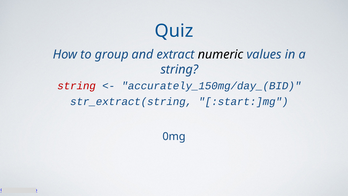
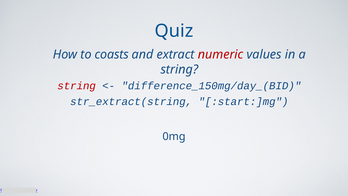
group: group -> coasts
numeric colour: black -> red
accurately_150mg/day_(BID: accurately_150mg/day_(BID -> difference_150mg/day_(BID
